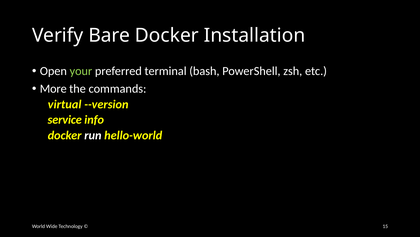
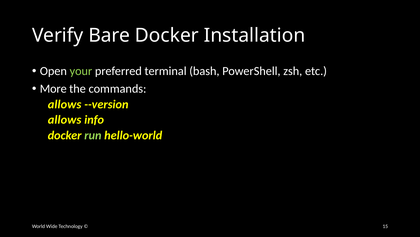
virtual at (65, 104): virtual -> allows
service at (65, 119): service -> allows
run colour: white -> light green
